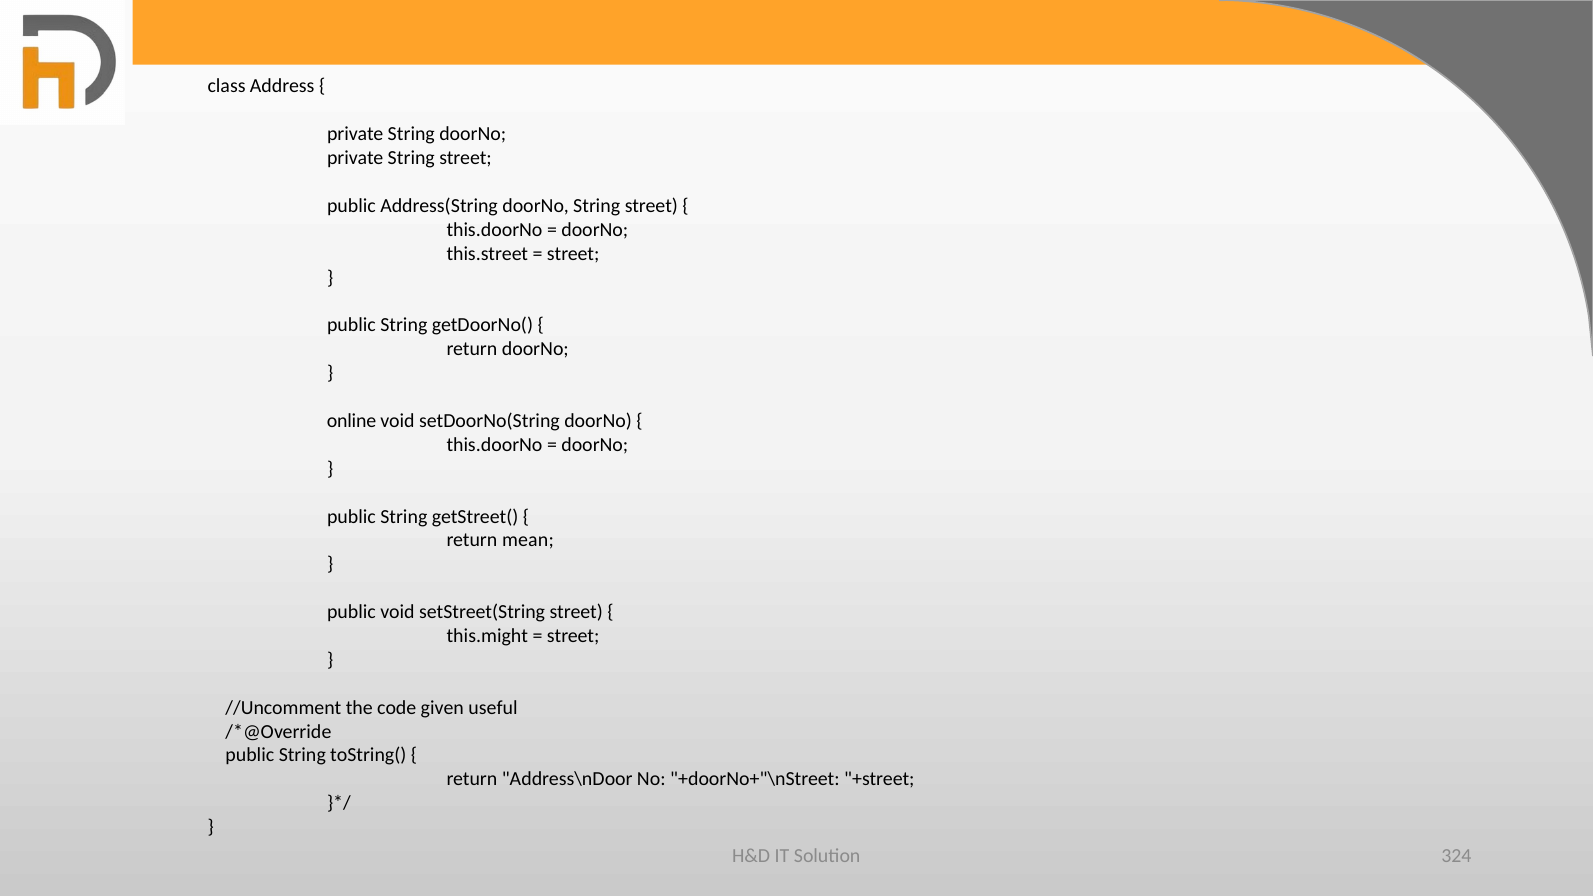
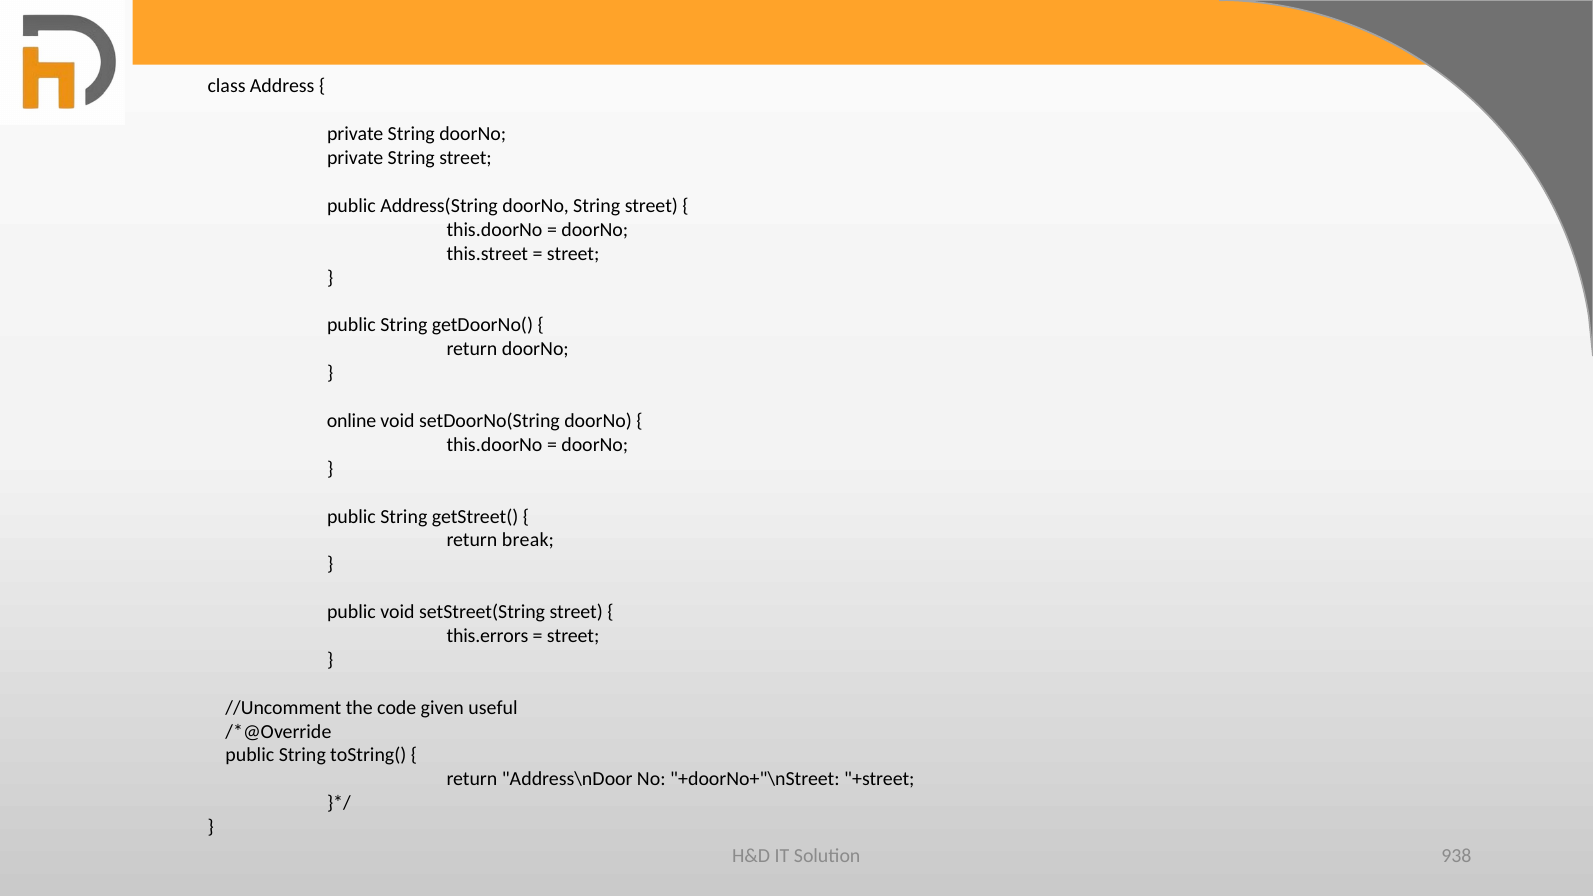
mean: mean -> break
this.might: this.might -> this.errors
324: 324 -> 938
